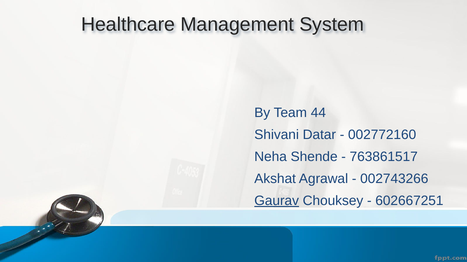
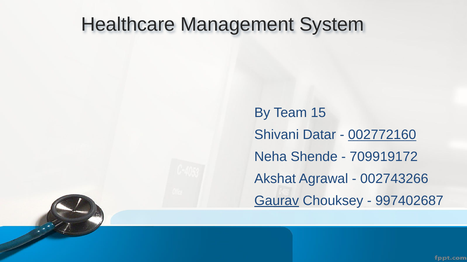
44: 44 -> 15
002772160 underline: none -> present
763861517: 763861517 -> 709919172
602667251: 602667251 -> 997402687
